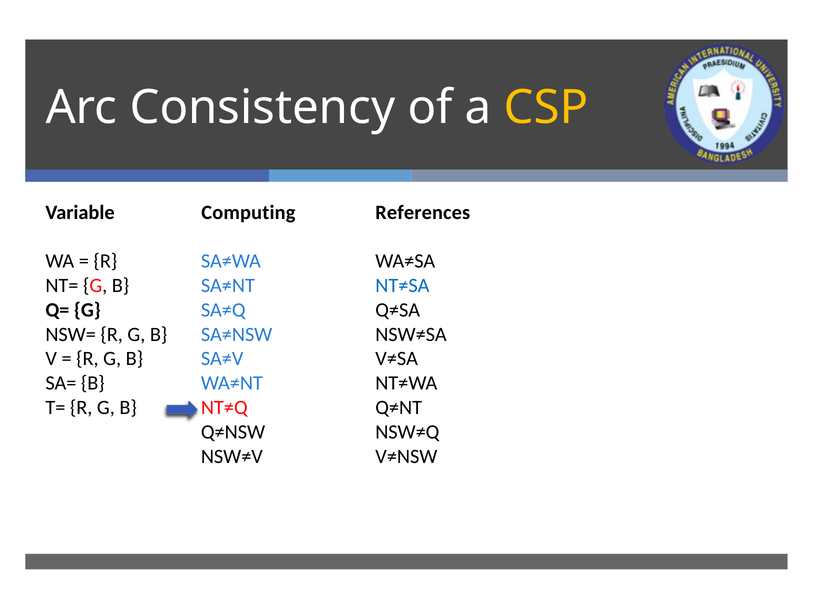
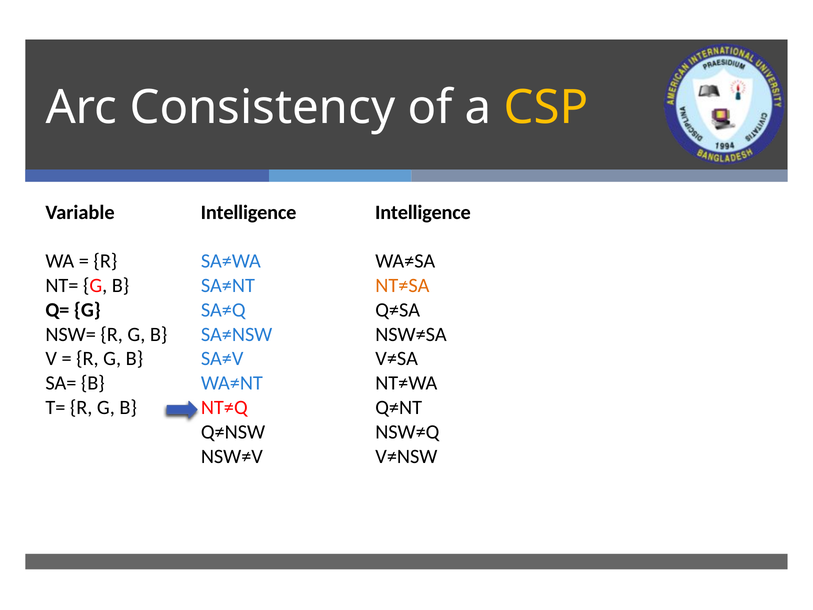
Computing at (248, 212): Computing -> Intelligence
References at (423, 212): References -> Intelligence
NT≠SA colour: blue -> orange
